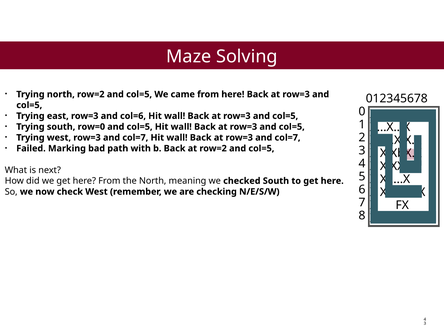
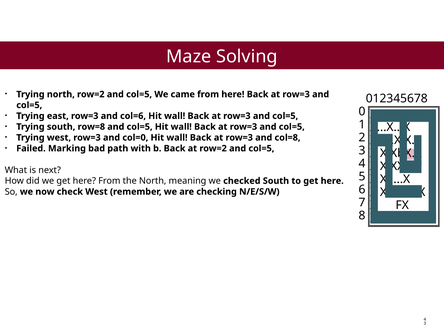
row=0: row=0 -> row=8
west row=3 and col=7: col=7 -> col=0
at row=3 and col=7: col=7 -> col=8
